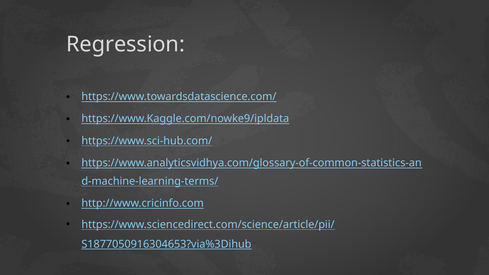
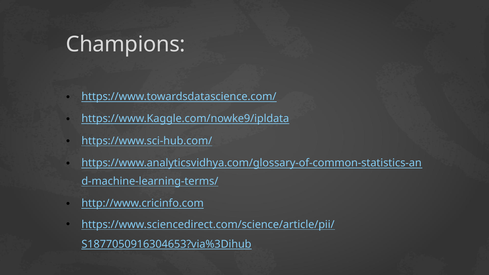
Regression: Regression -> Champions
